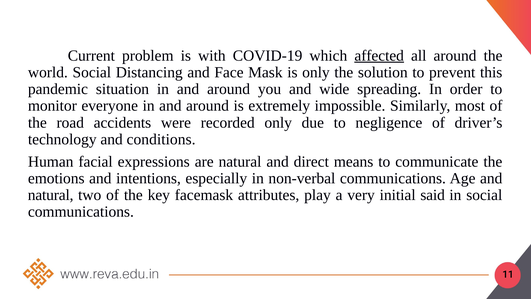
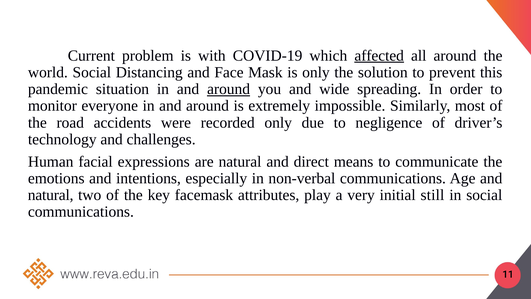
around at (229, 89) underline: none -> present
conditions: conditions -> challenges
said: said -> still
